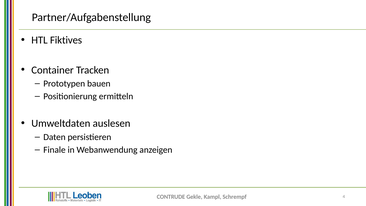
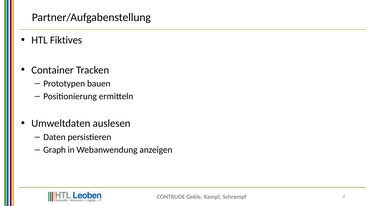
Finale: Finale -> Graph
